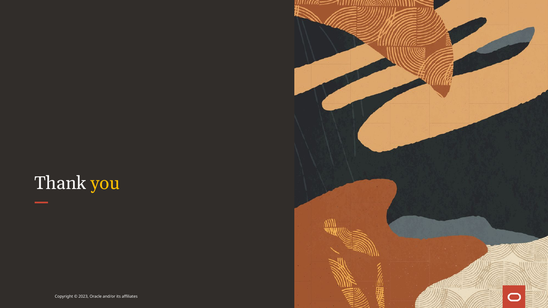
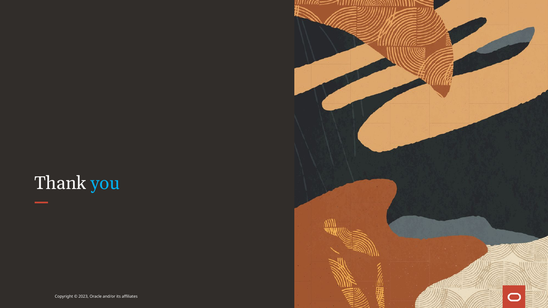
you colour: yellow -> light blue
